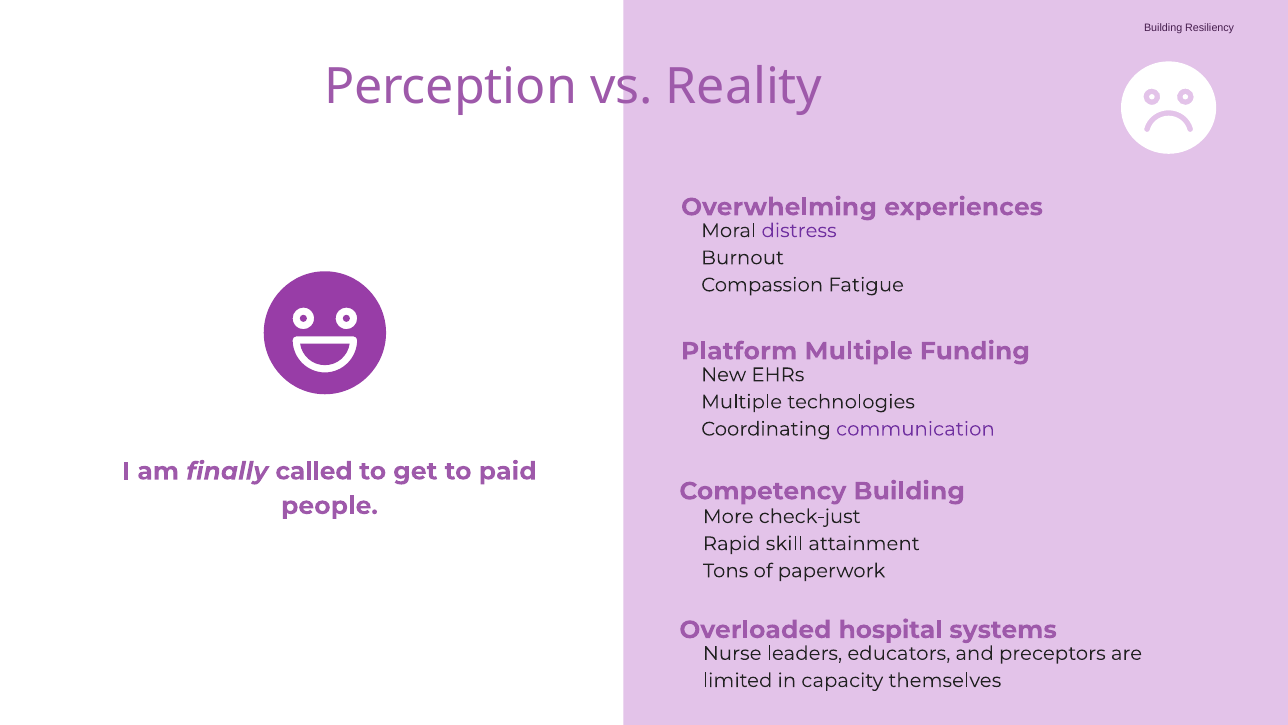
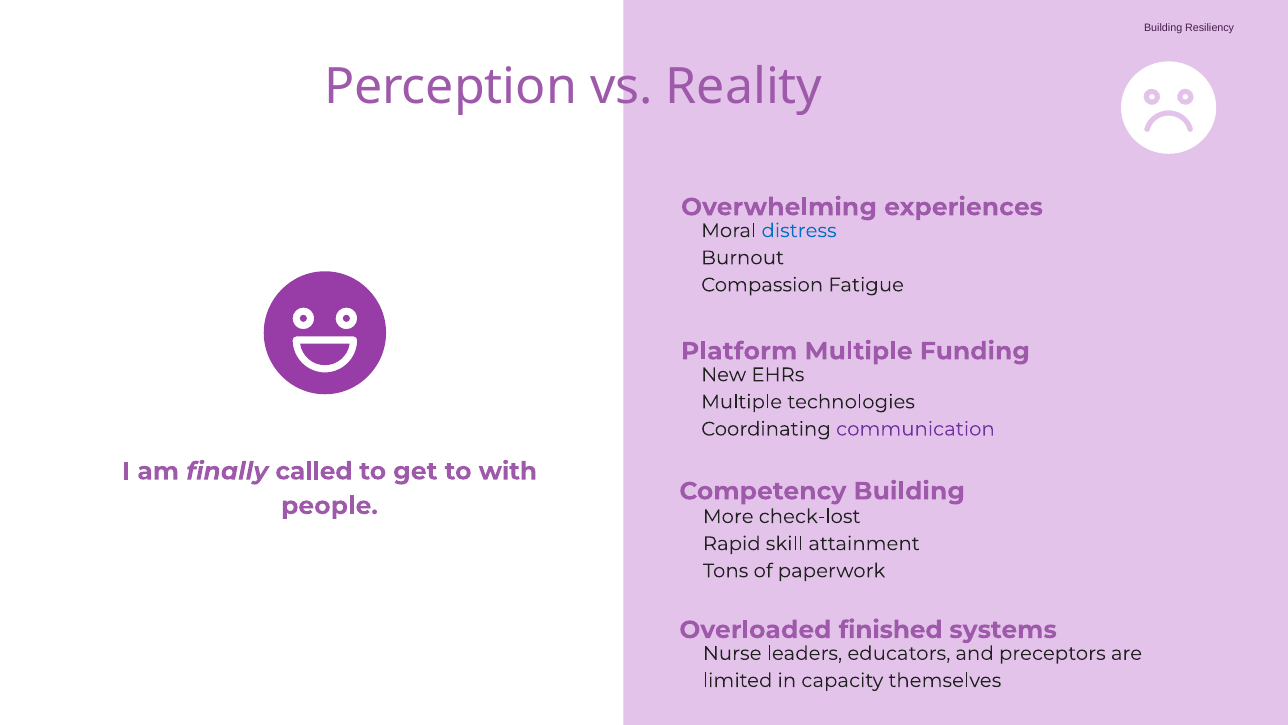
distress colour: purple -> blue
paid: paid -> with
check-just: check-just -> check-lost
hospital: hospital -> finished
